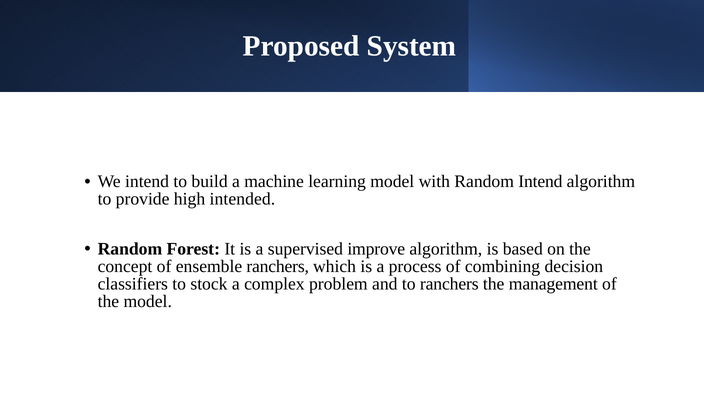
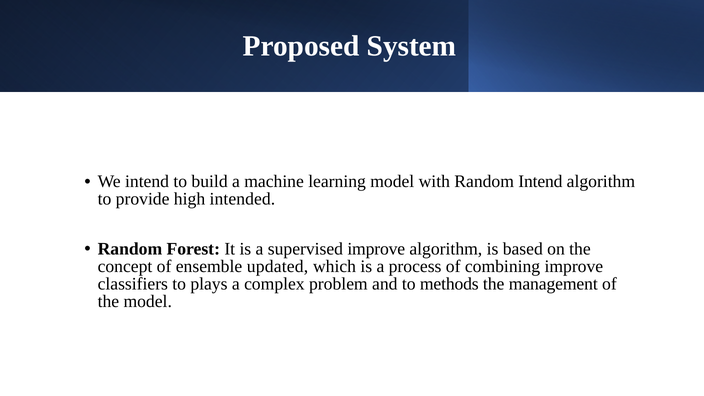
ensemble ranchers: ranchers -> updated
combining decision: decision -> improve
stock: stock -> plays
to ranchers: ranchers -> methods
